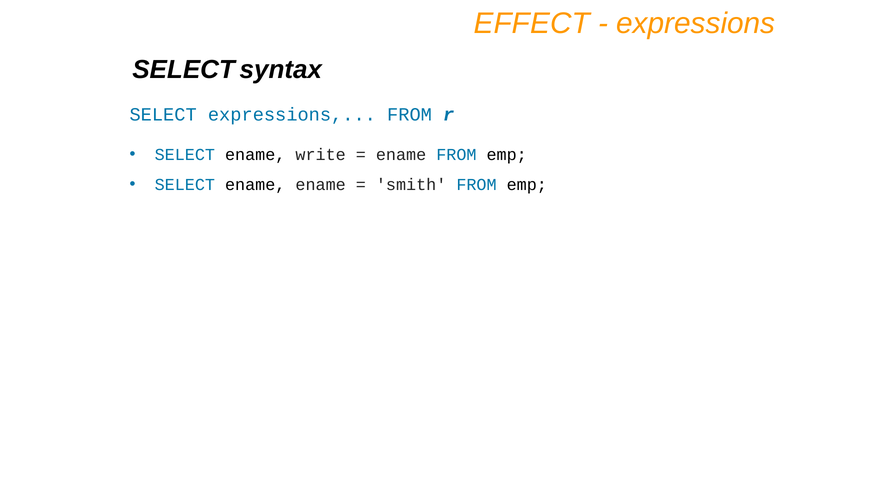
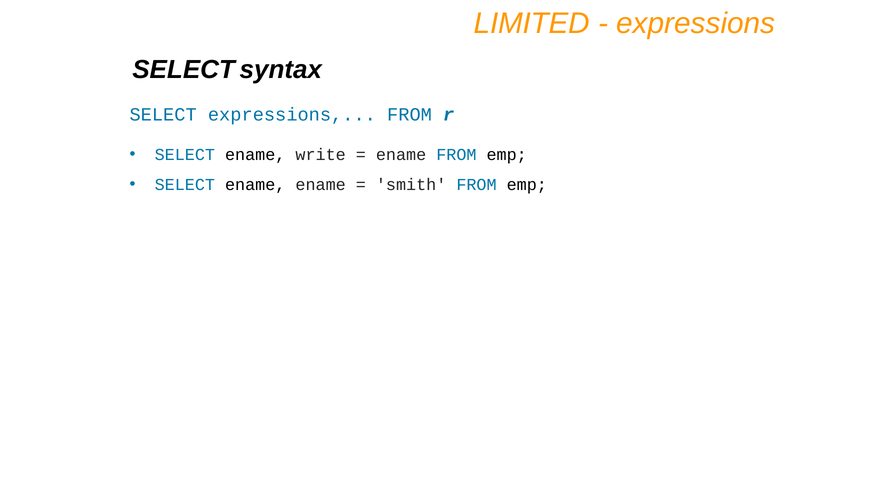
EFFECT: EFFECT -> LIMITED
